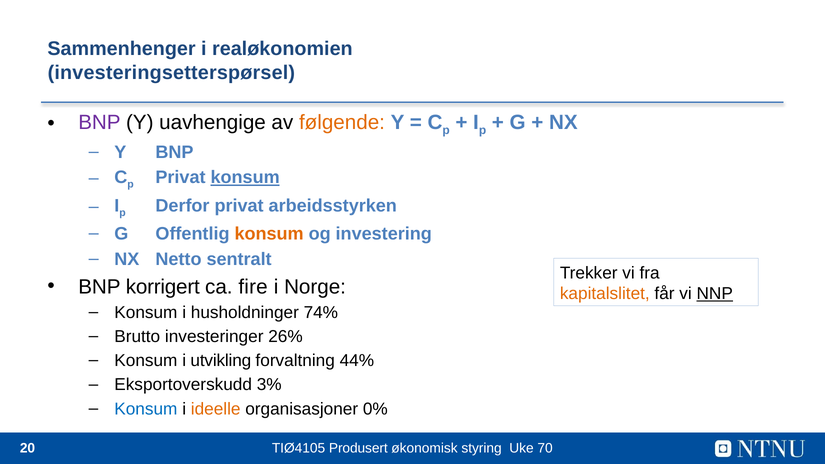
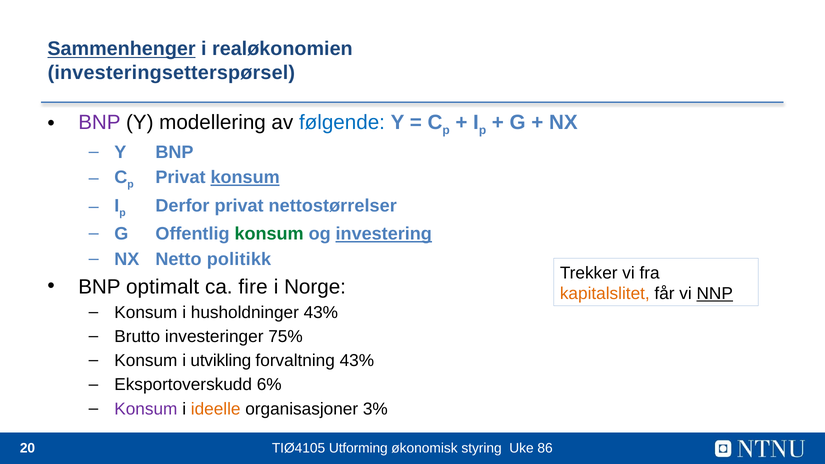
Sammenhenger underline: none -> present
uavhengige: uavhengige -> modellering
følgende colour: orange -> blue
arbeidsstyrken: arbeidsstyrken -> nettostørrelser
konsum at (269, 234) colour: orange -> green
investering underline: none -> present
sentralt: sentralt -> politikk
korrigert: korrigert -> optimalt
husholdninger 74%: 74% -> 43%
26%: 26% -> 75%
forvaltning 44%: 44% -> 43%
3%: 3% -> 6%
Konsum at (146, 409) colour: blue -> purple
0%: 0% -> 3%
Produsert: Produsert -> Utforming
70: 70 -> 86
